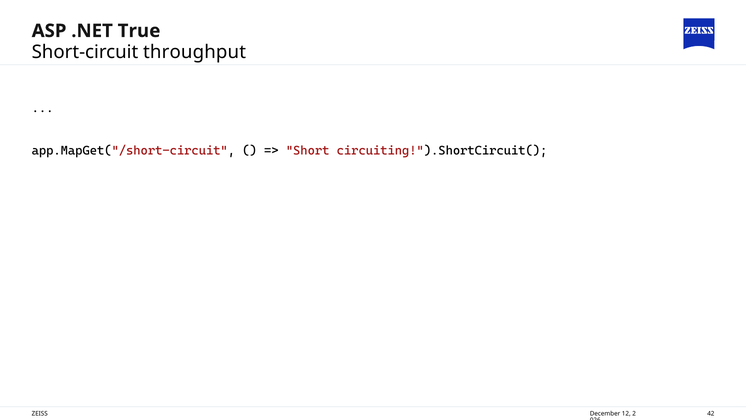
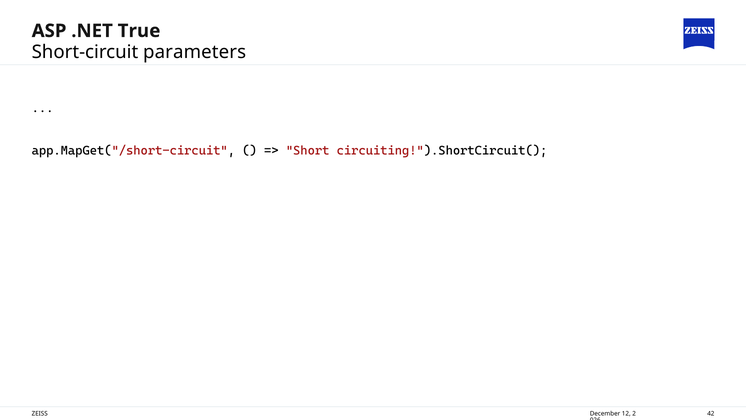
throughput: throughput -> parameters
